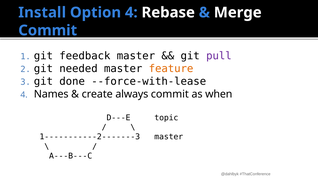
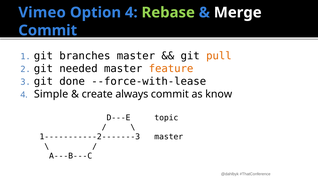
Install: Install -> Vimeo
Rebase colour: white -> light green
feedback: feedback -> branches
pull colour: purple -> orange
Names: Names -> Simple
when: when -> know
